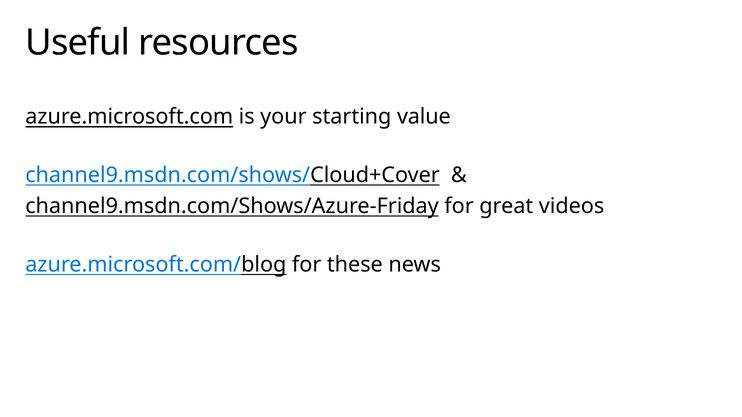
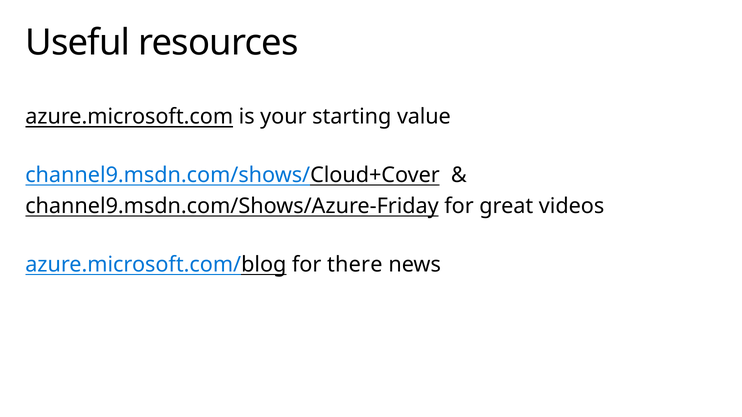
these: these -> there
